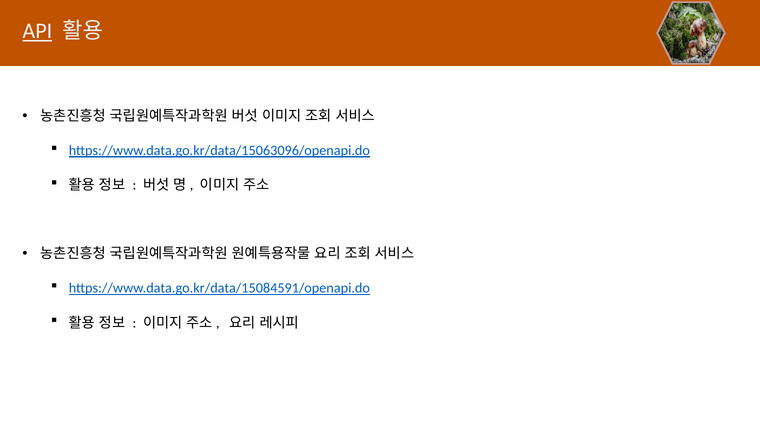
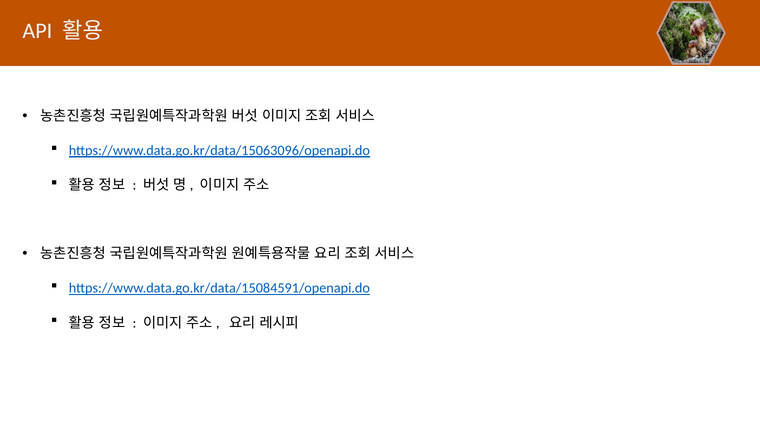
API underline: present -> none
